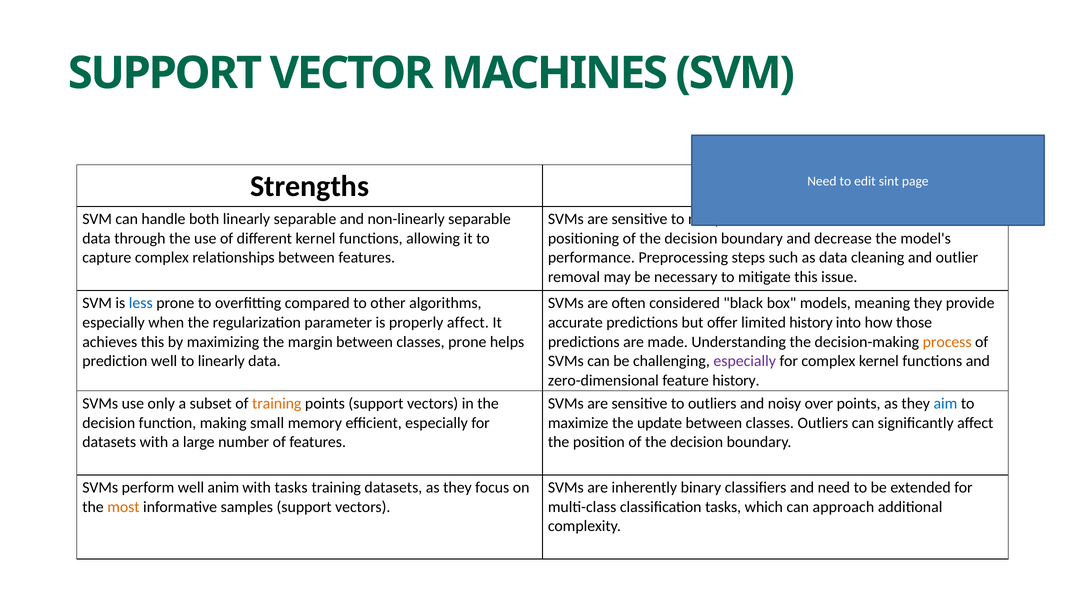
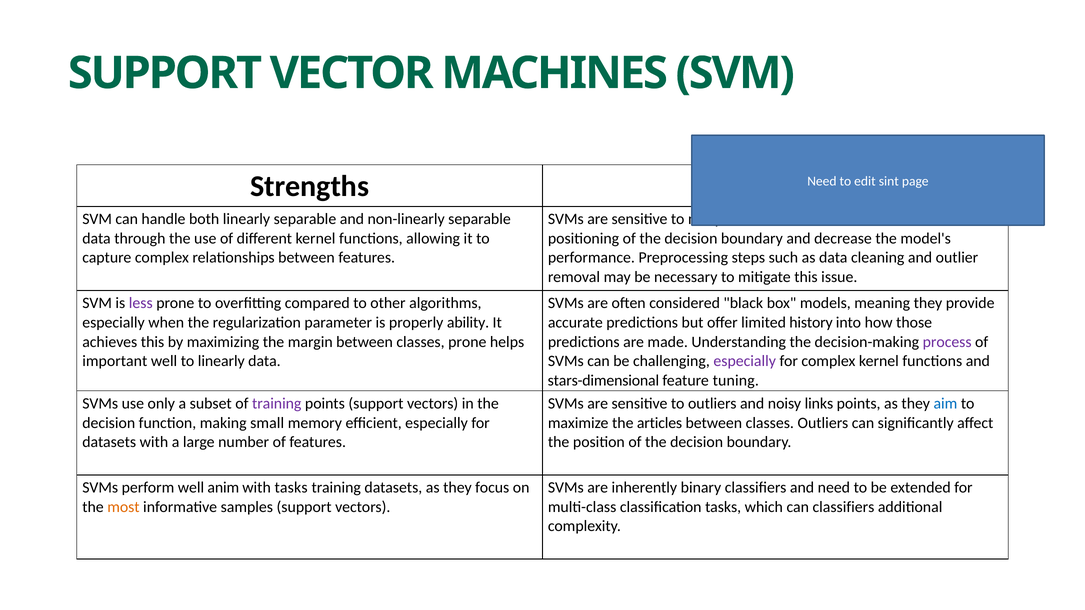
less colour: blue -> purple
properly affect: affect -> ability
process colour: orange -> purple
prediction: prediction -> important
zero-dimensional: zero-dimensional -> stars-dimensional
feature history: history -> tuning
training at (277, 404) colour: orange -> purple
over: over -> links
update: update -> articles
can approach: approach -> classifiers
